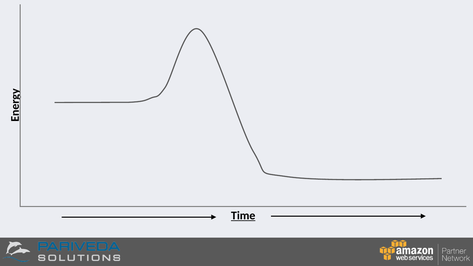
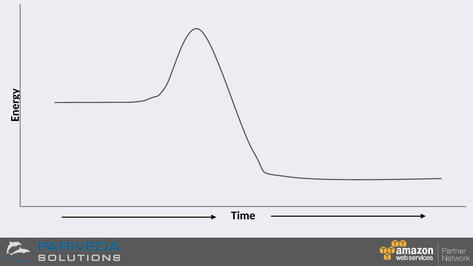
Time underline: present -> none
